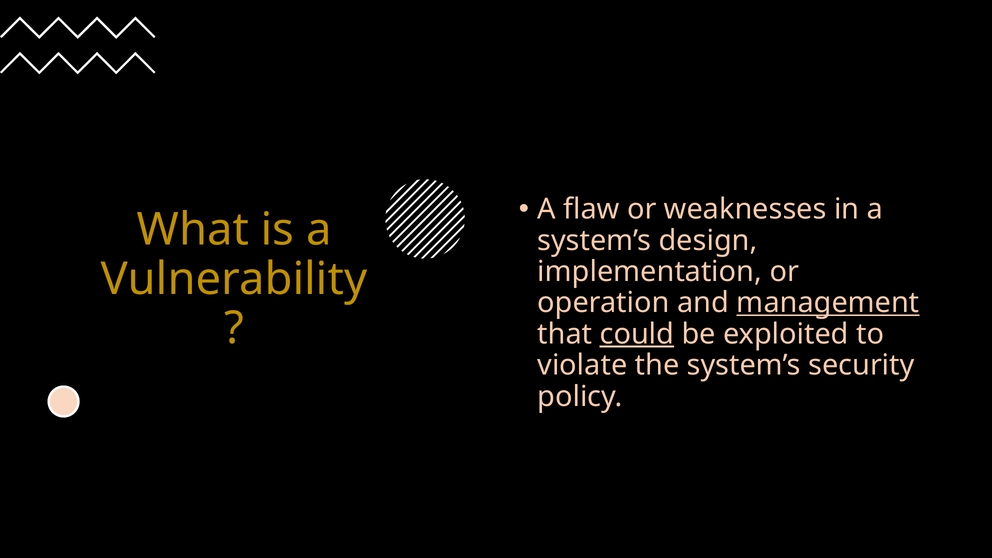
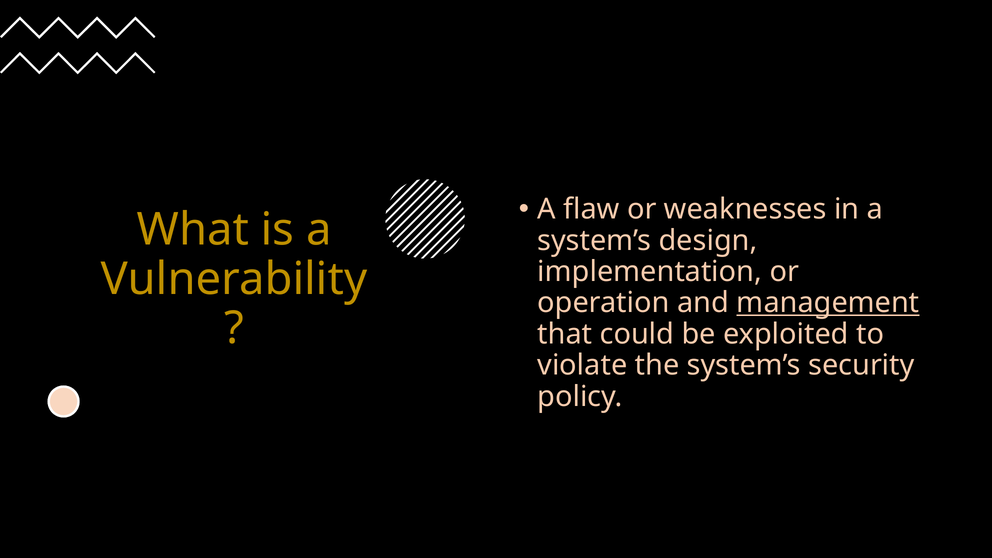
could underline: present -> none
